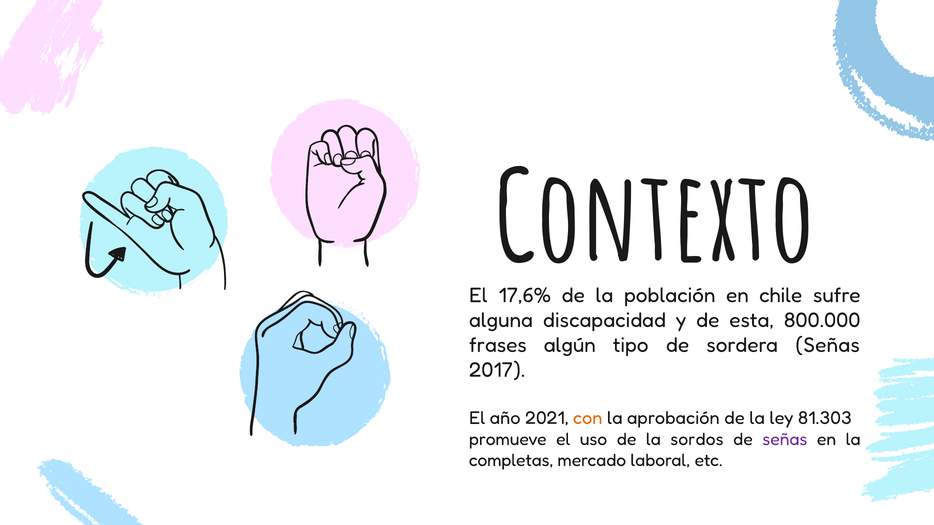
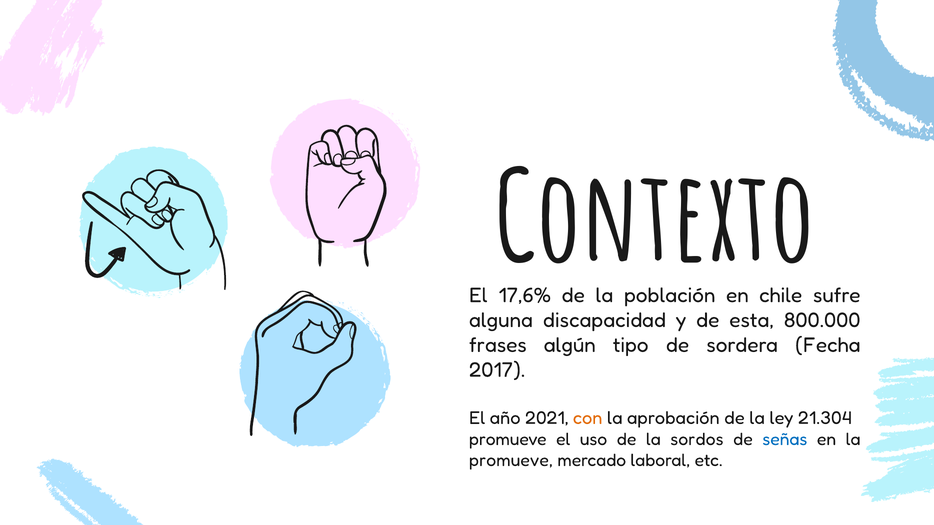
sordera Señas: Señas -> Fecha
81.303: 81.303 -> 21.304
señas at (785, 439) colour: purple -> blue
completas at (511, 460): completas -> promueve
